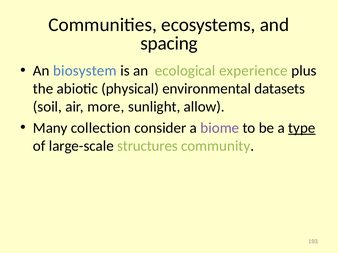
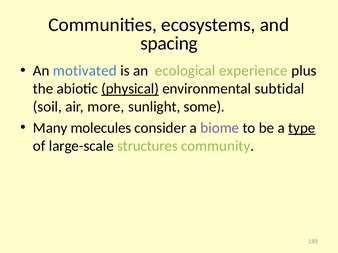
biosystem: biosystem -> motivated
physical underline: none -> present
datasets: datasets -> subtidal
allow: allow -> some
collection: collection -> molecules
